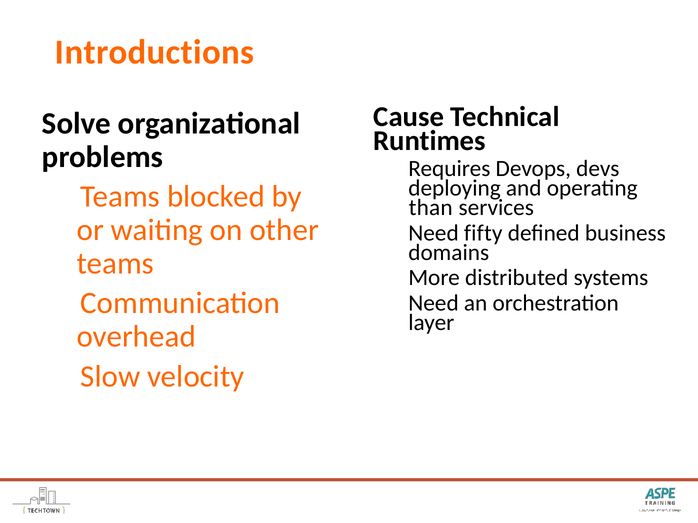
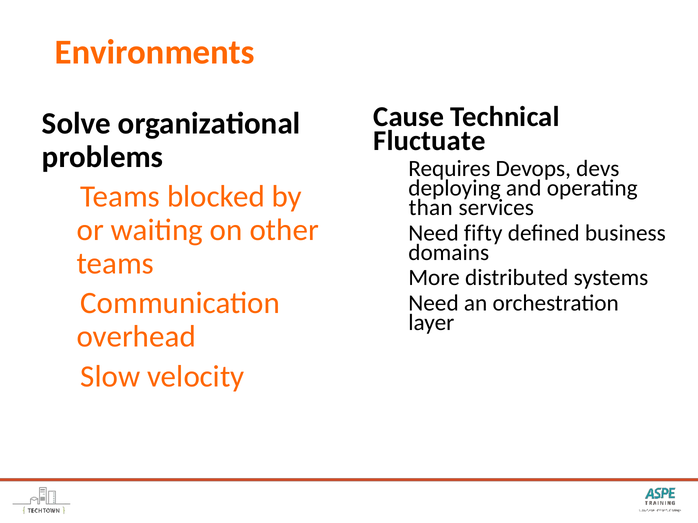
Introductions: Introductions -> Environments
Runtimes: Runtimes -> Fluctuate
